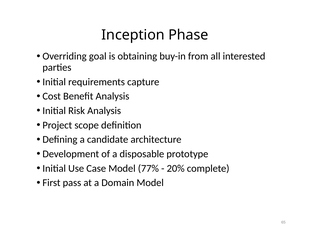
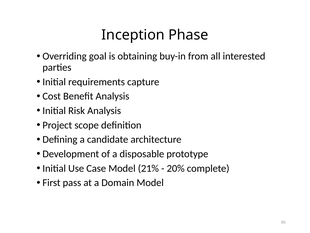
77%: 77% -> 21%
